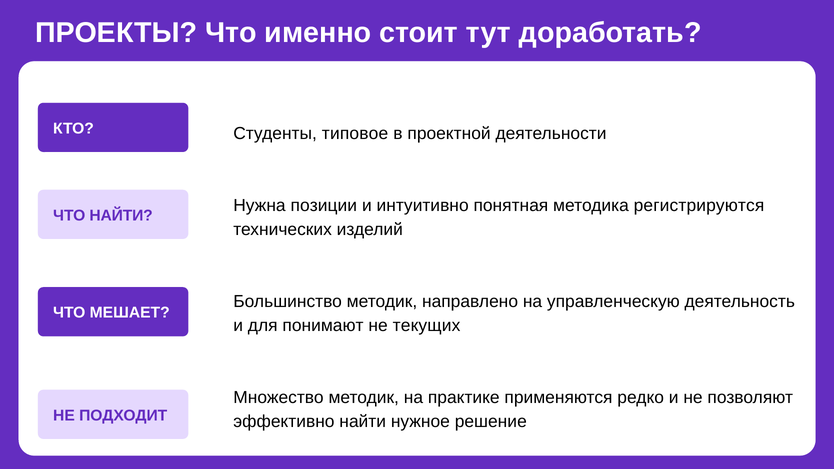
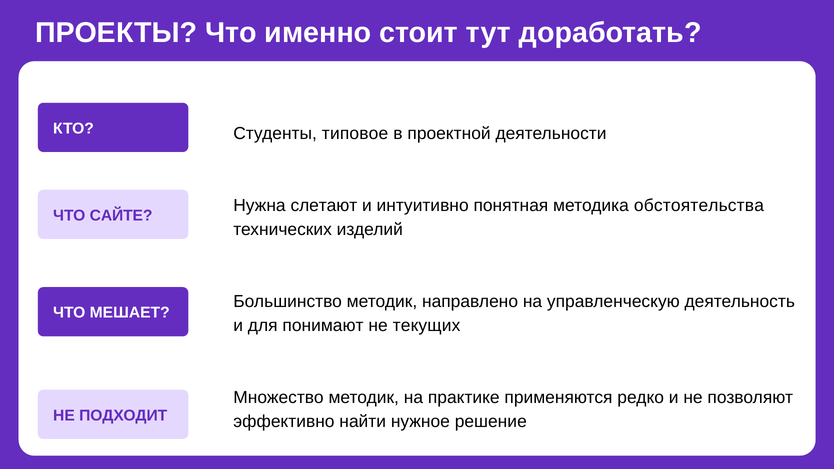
позиции: позиции -> слетают
регистрируются: регистрируются -> обстоятельства
ЧТО НАЙТИ: НАЙТИ -> САЙТЕ
